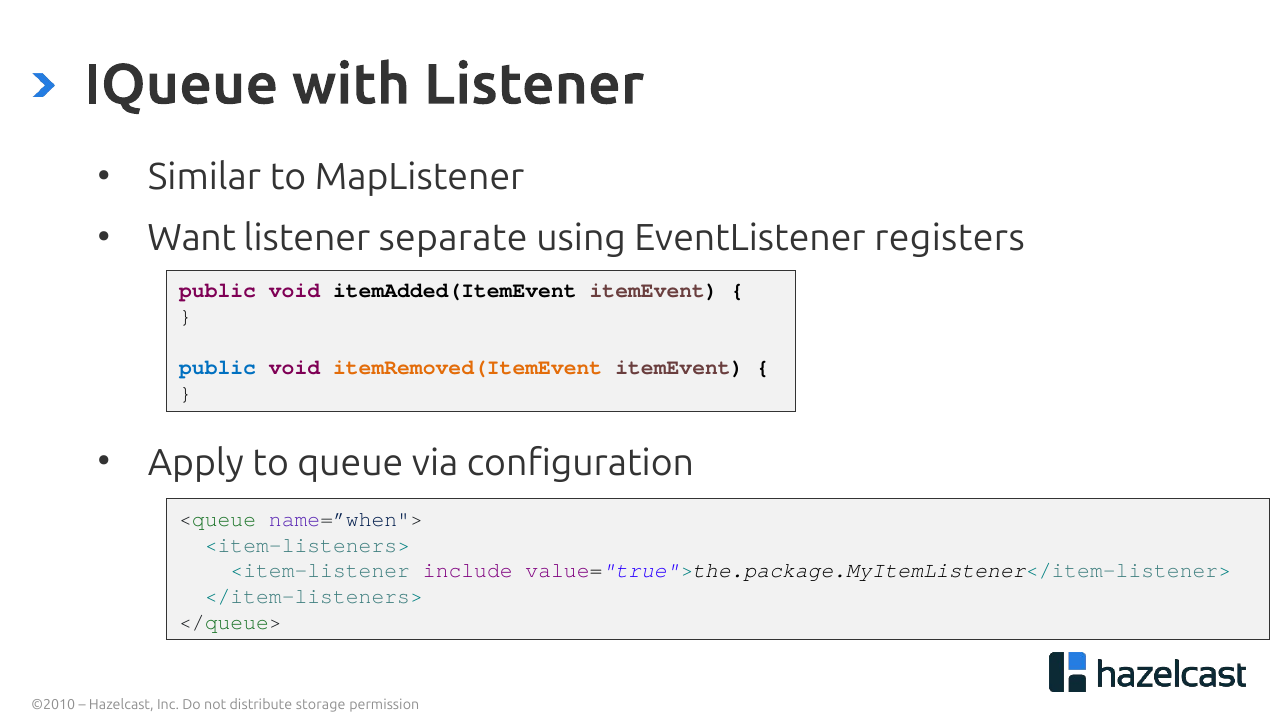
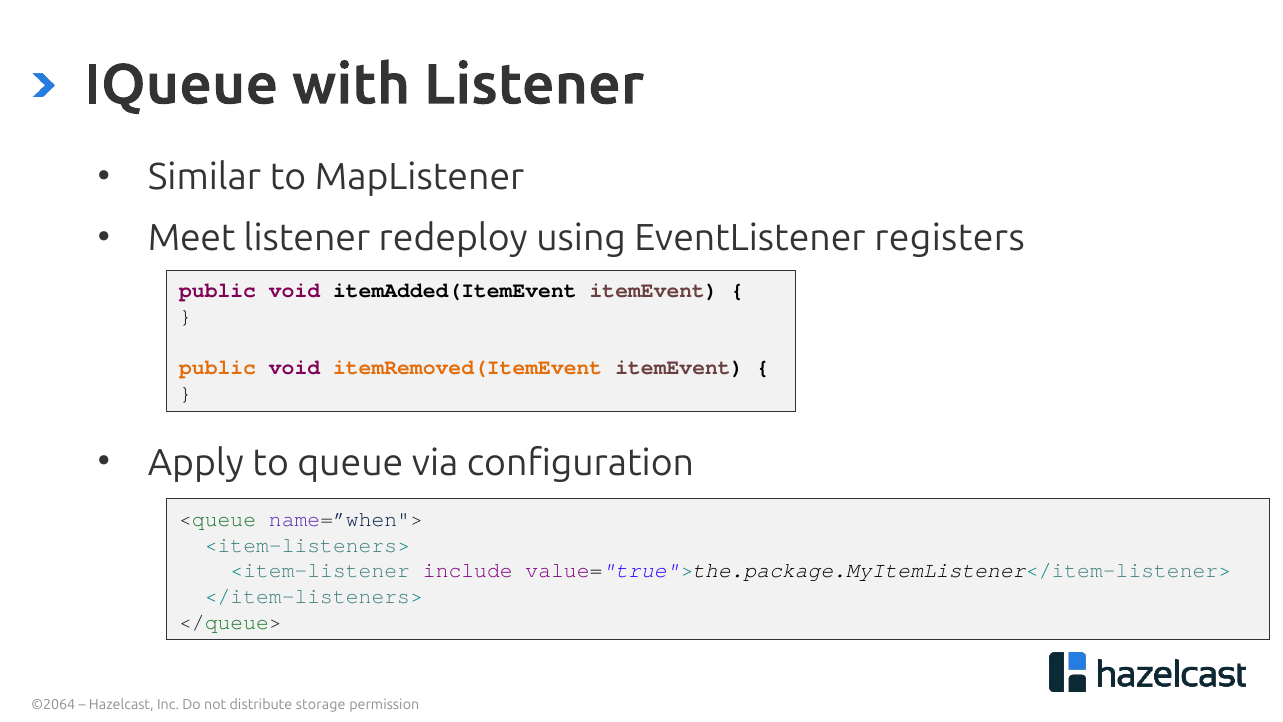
Want: Want -> Meet
separate: separate -> redeploy
public at (218, 368) colour: blue -> orange
©2010: ©2010 -> ©2064
